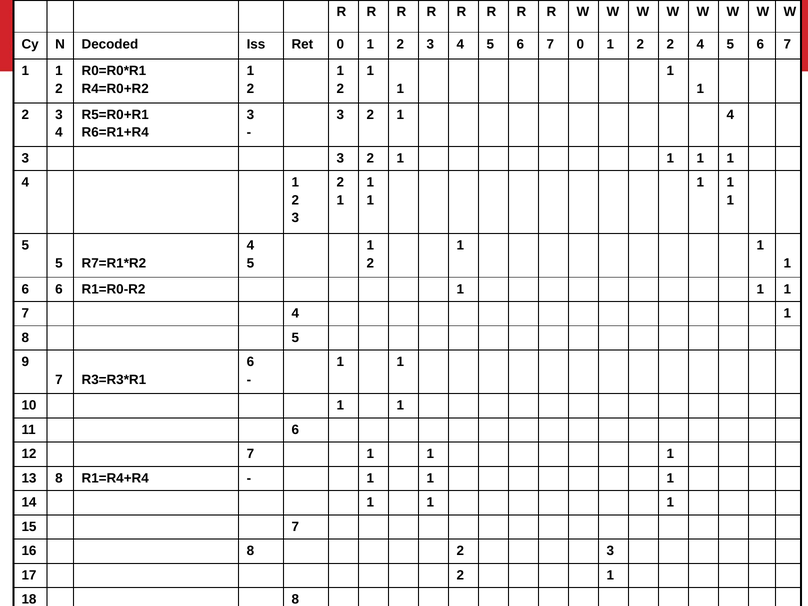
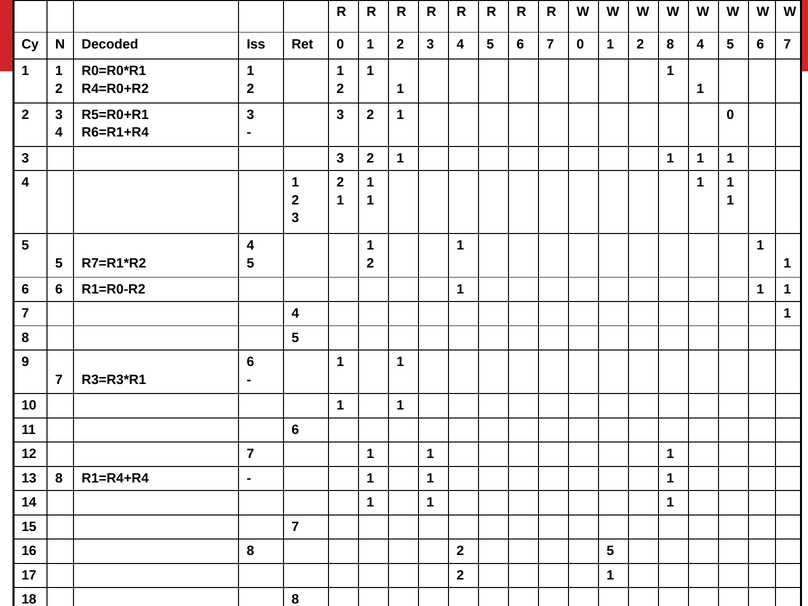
2 2: 2 -> 8
2 1 4: 4 -> 0
8 2 3: 3 -> 5
